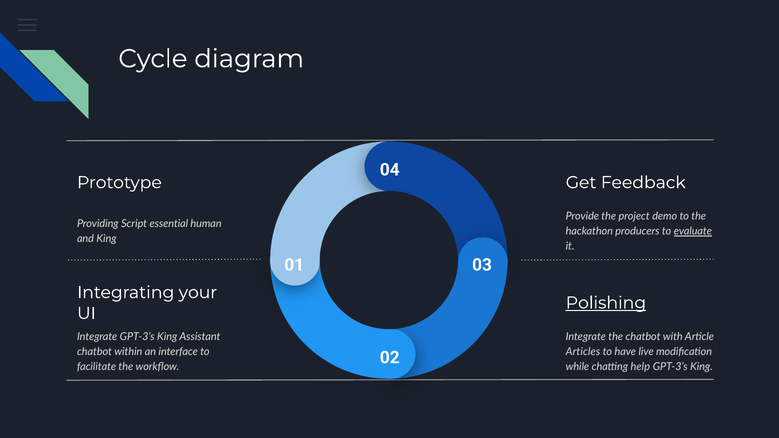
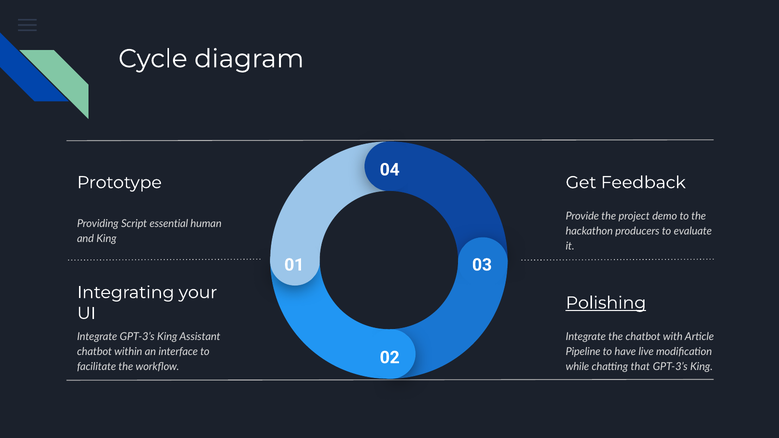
evaluate underline: present -> none
Articles: Articles -> Pipeline
help: help -> that
